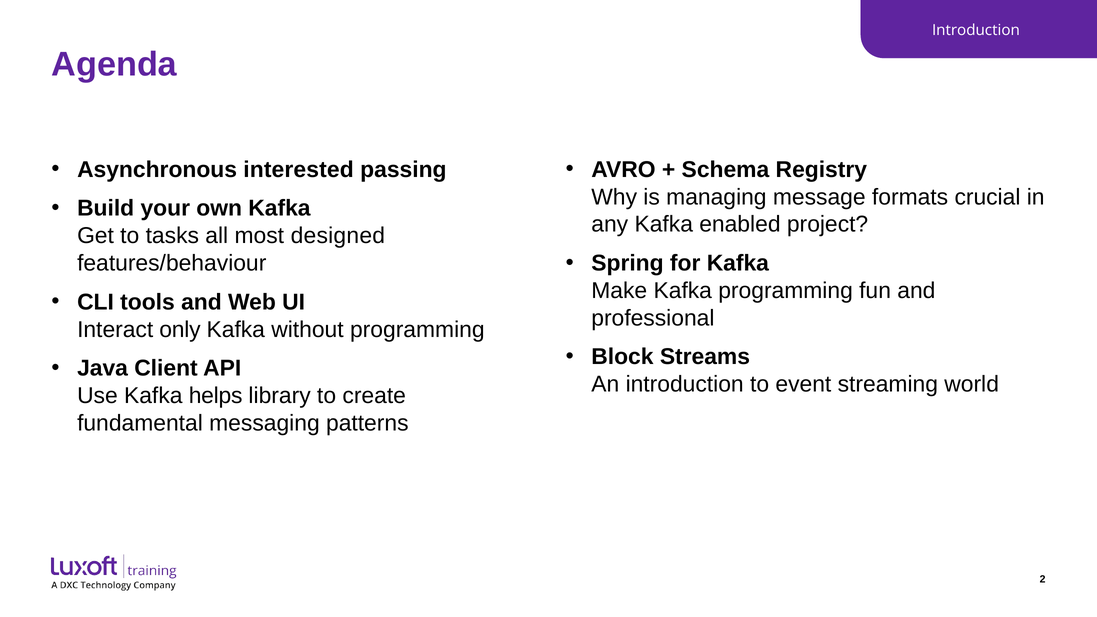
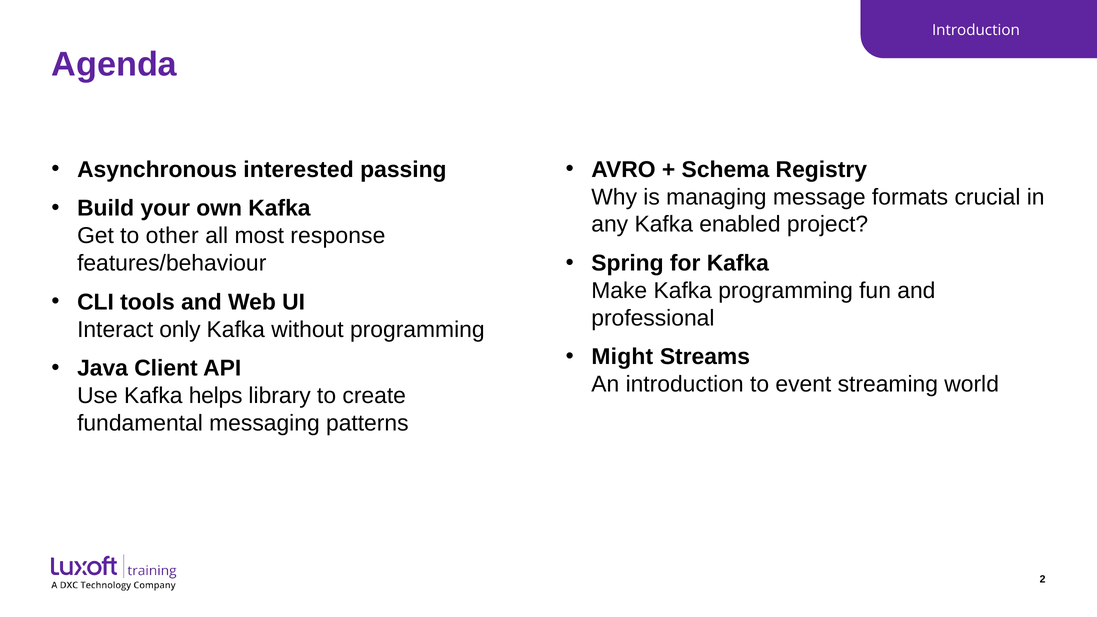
tasks: tasks -> other
designed: designed -> response
Block: Block -> Might
